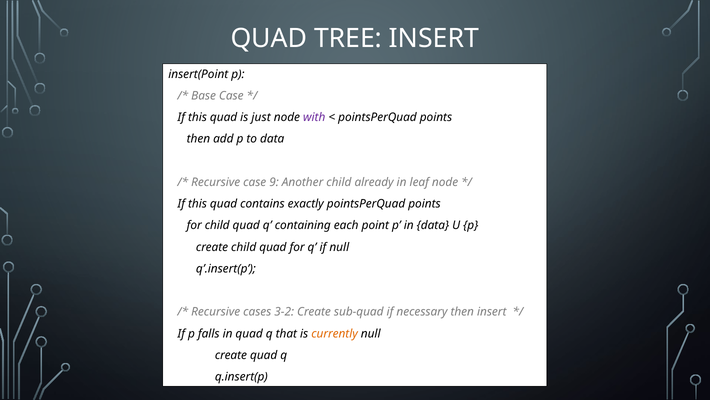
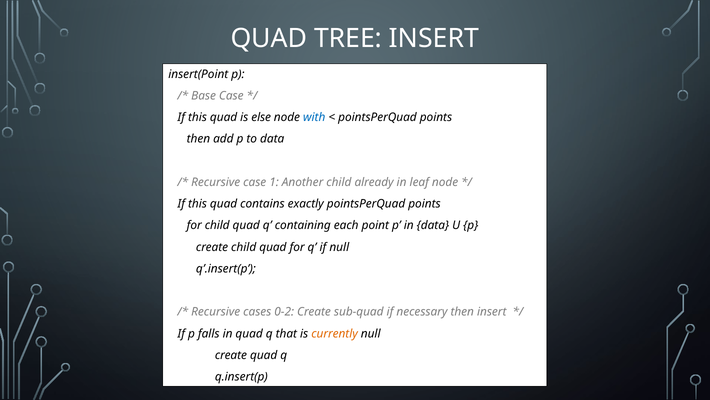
just: just -> else
with colour: purple -> blue
9: 9 -> 1
3-2: 3-2 -> 0-2
